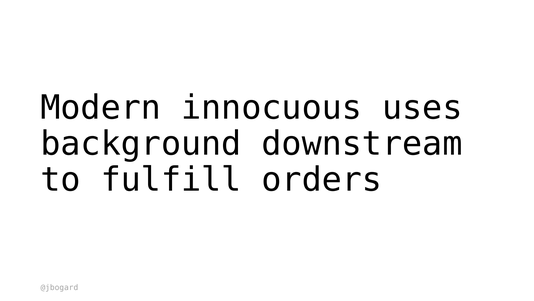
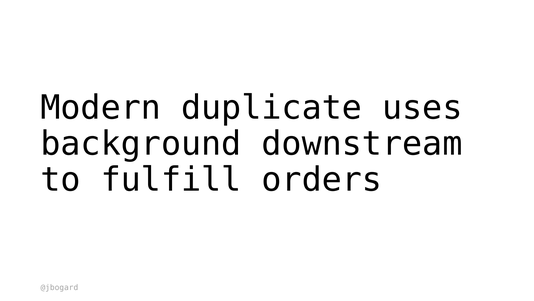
innocuous: innocuous -> duplicate
